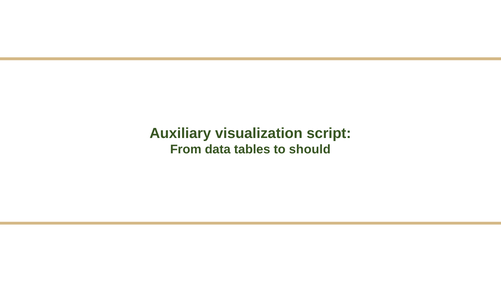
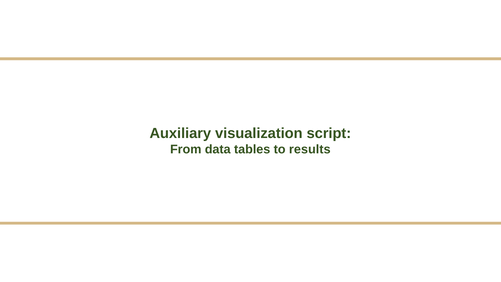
should: should -> results
